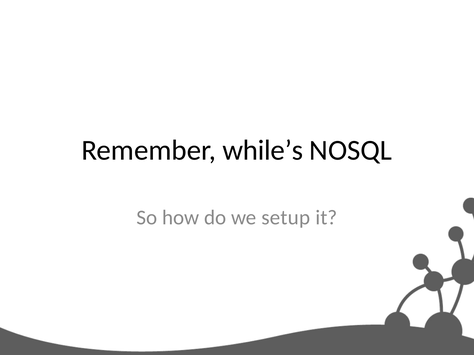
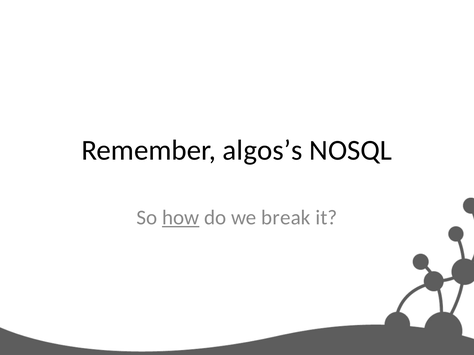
while’s: while’s -> algos’s
how underline: none -> present
setup: setup -> break
